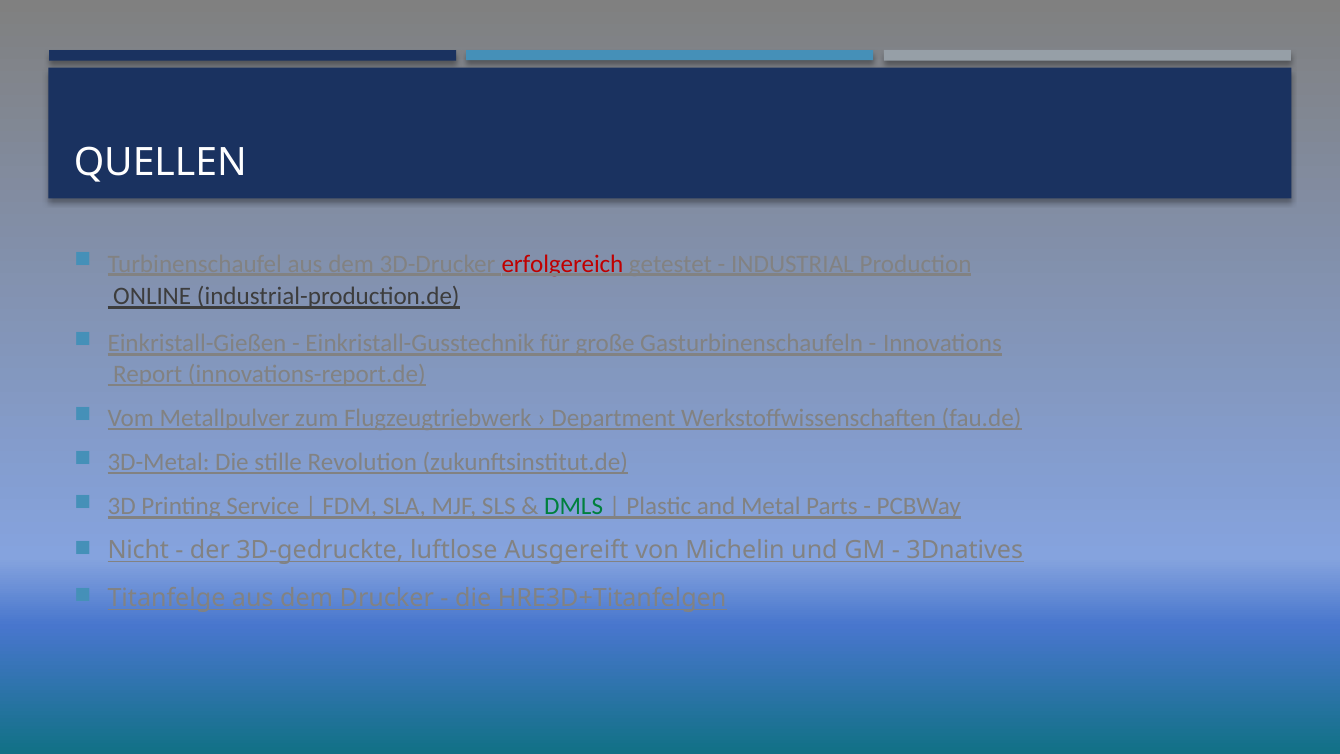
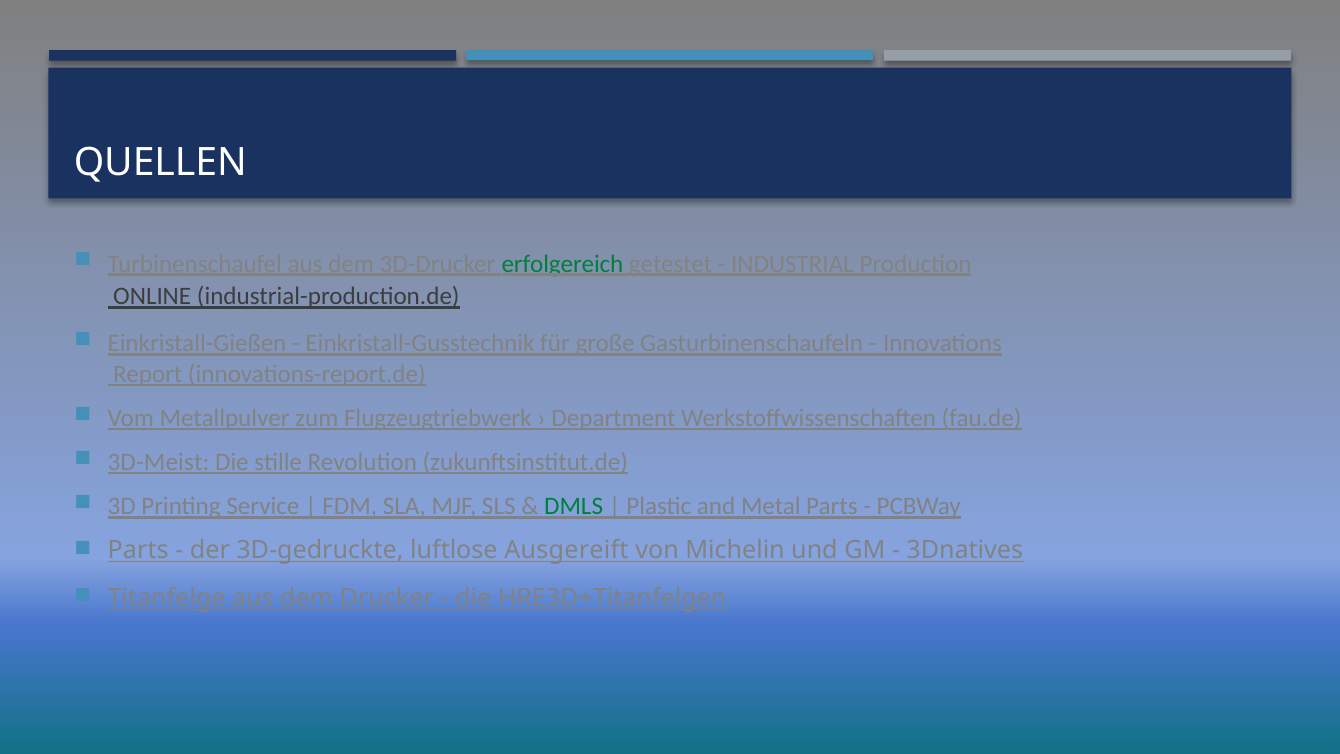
erfolgereich colour: red -> green
3D-Metal: 3D-Metal -> 3D-Meist
Nicht at (138, 550): Nicht -> Parts
